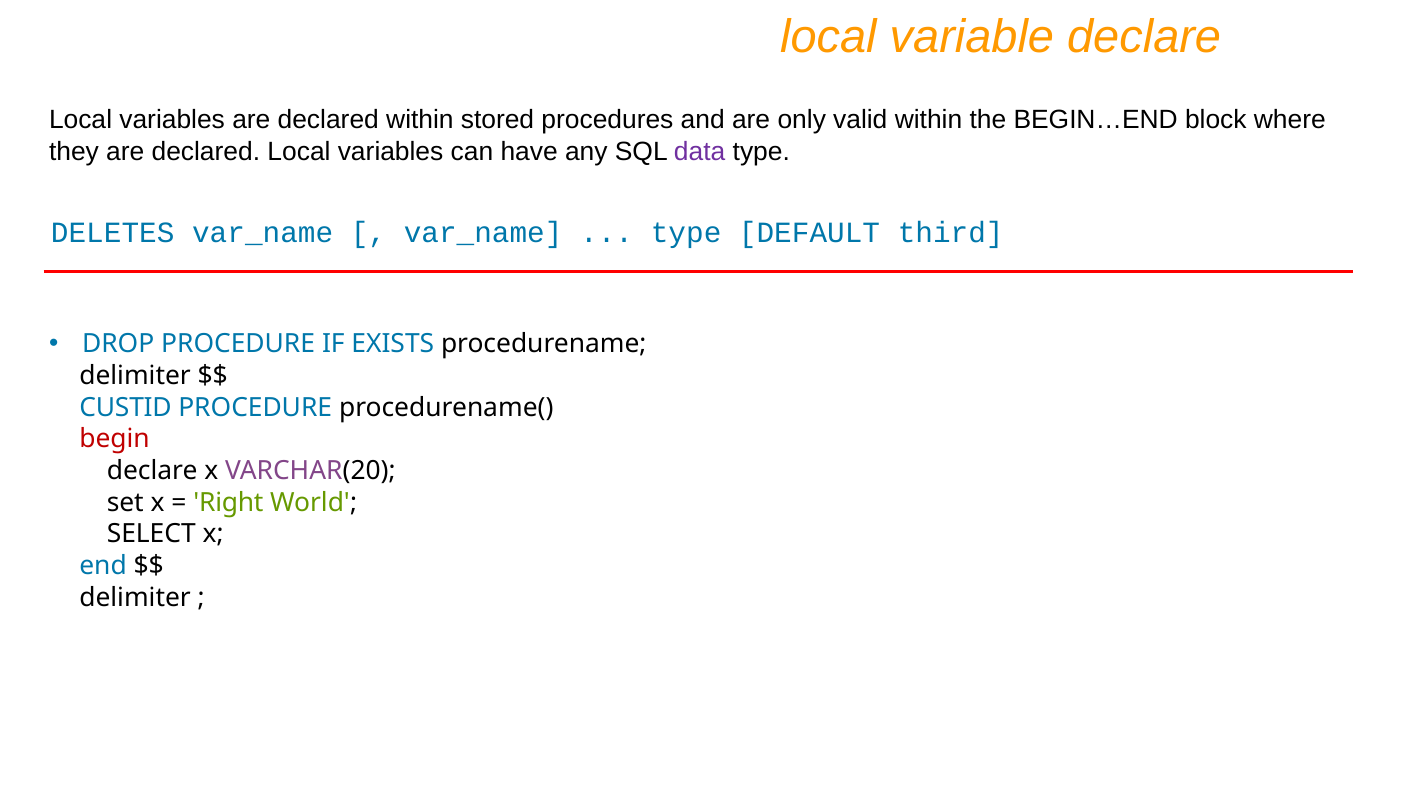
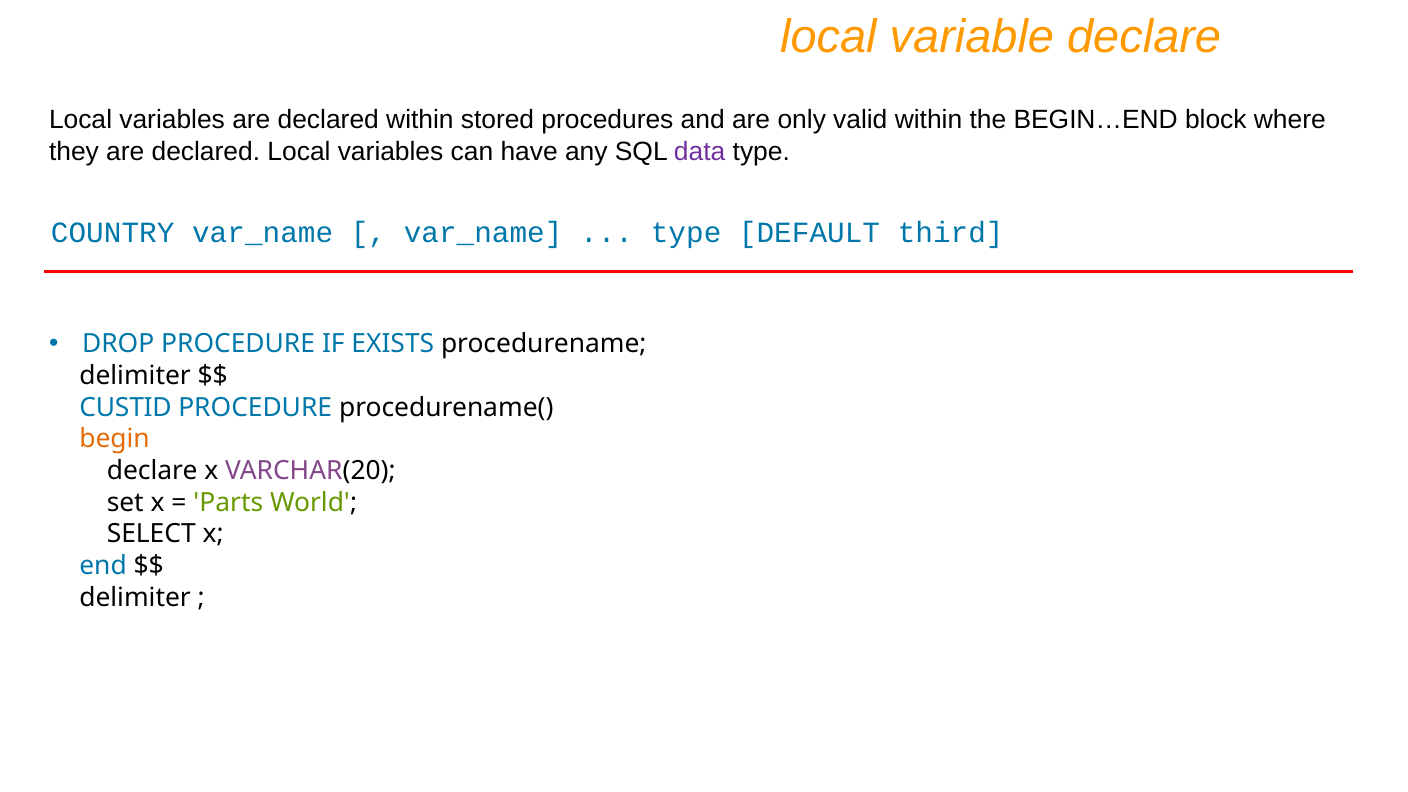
DELETES: DELETES -> COUNTRY
begin colour: red -> orange
Right: Right -> Parts
